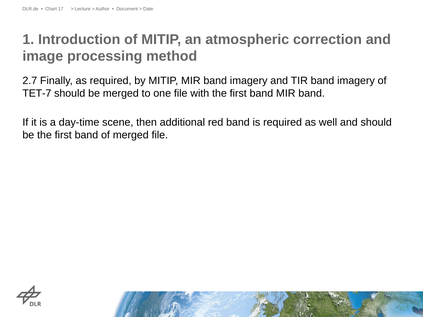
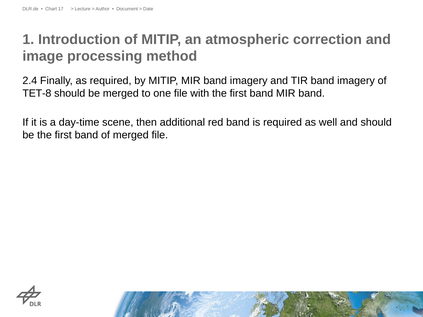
2.7: 2.7 -> 2.4
TET-7: TET-7 -> TET-8
